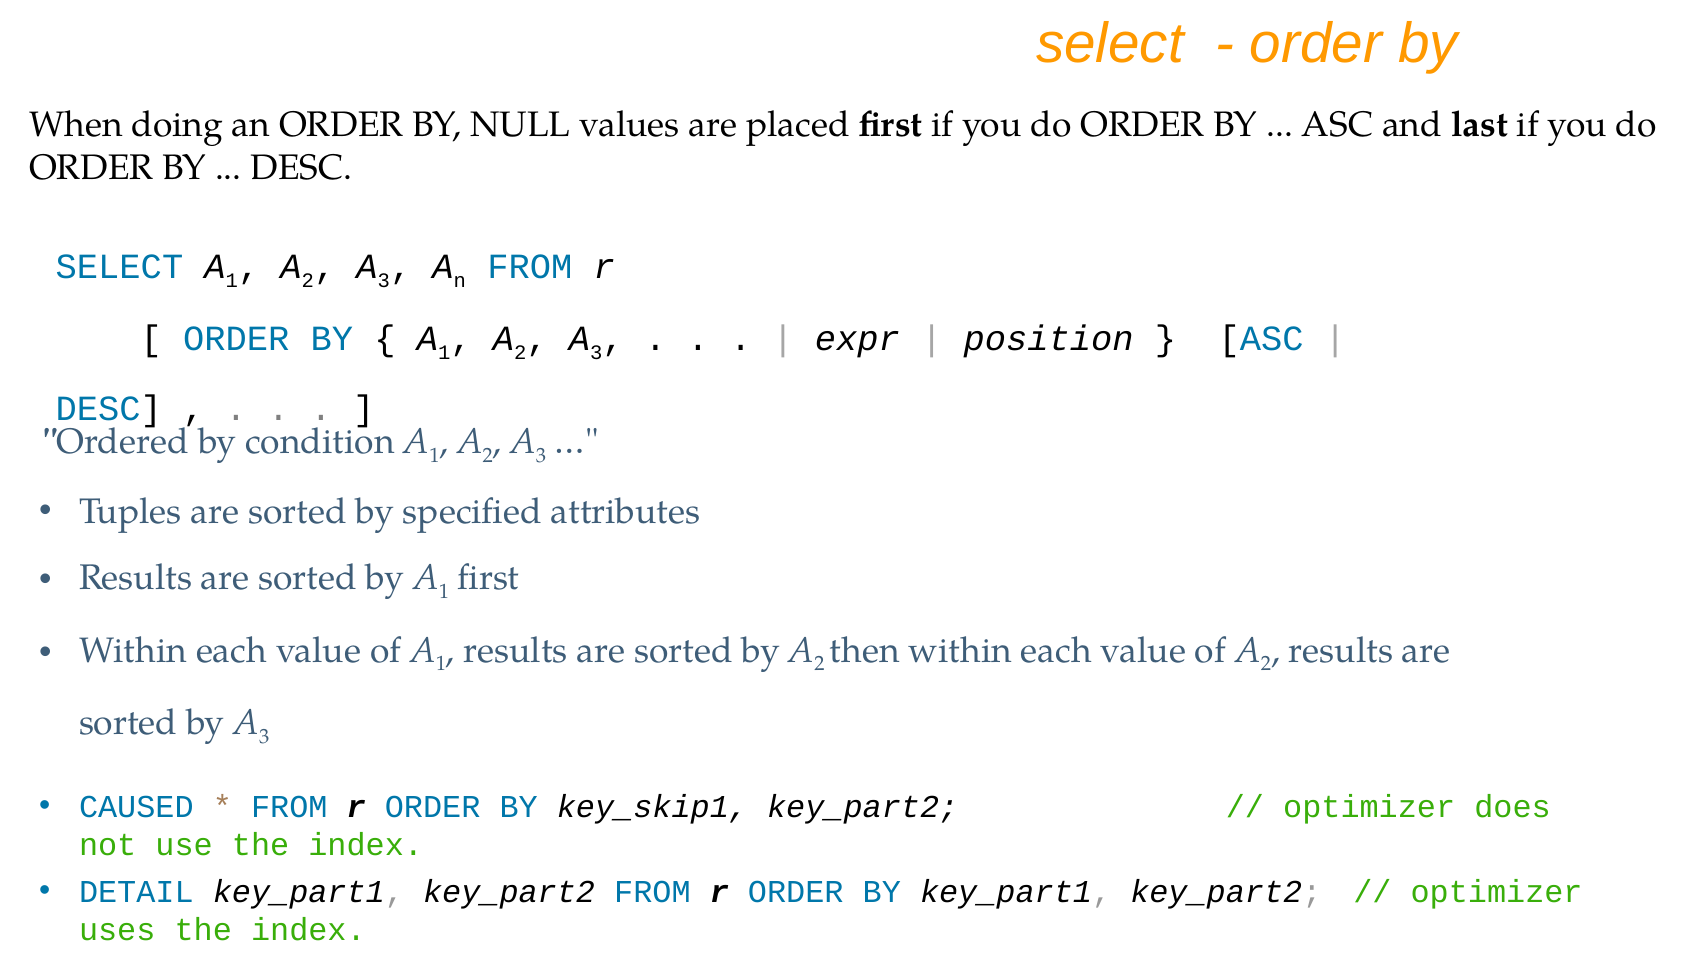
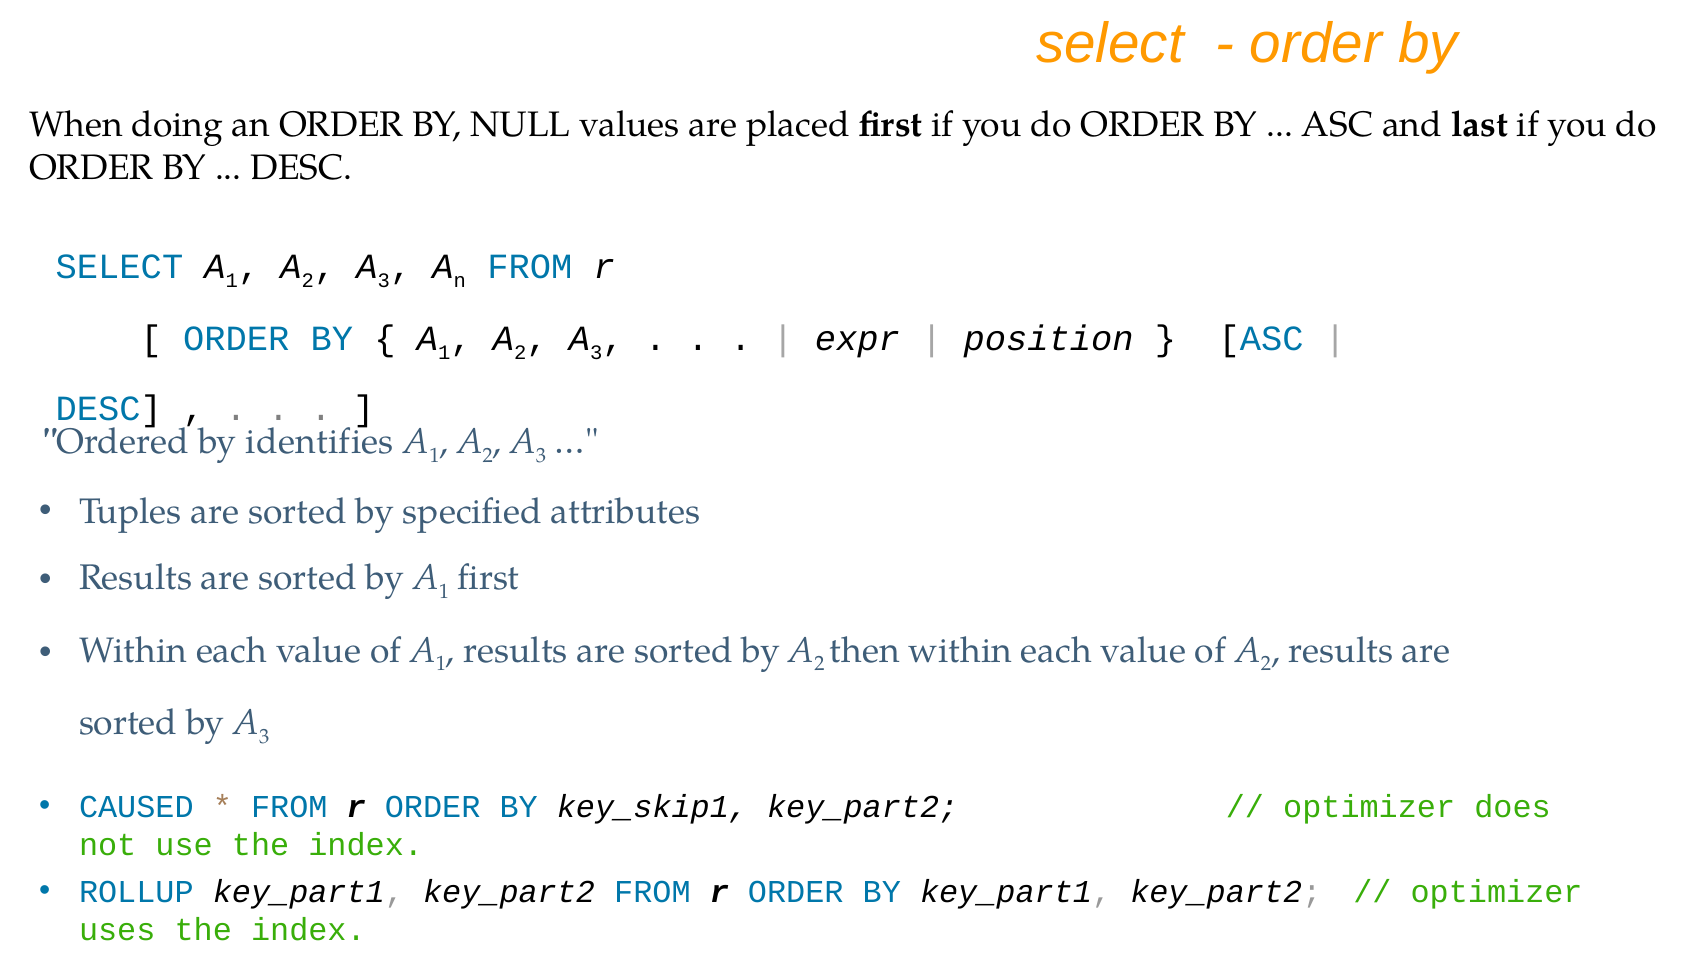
condition: condition -> identifies
DETAIL: DETAIL -> ROLLUP
